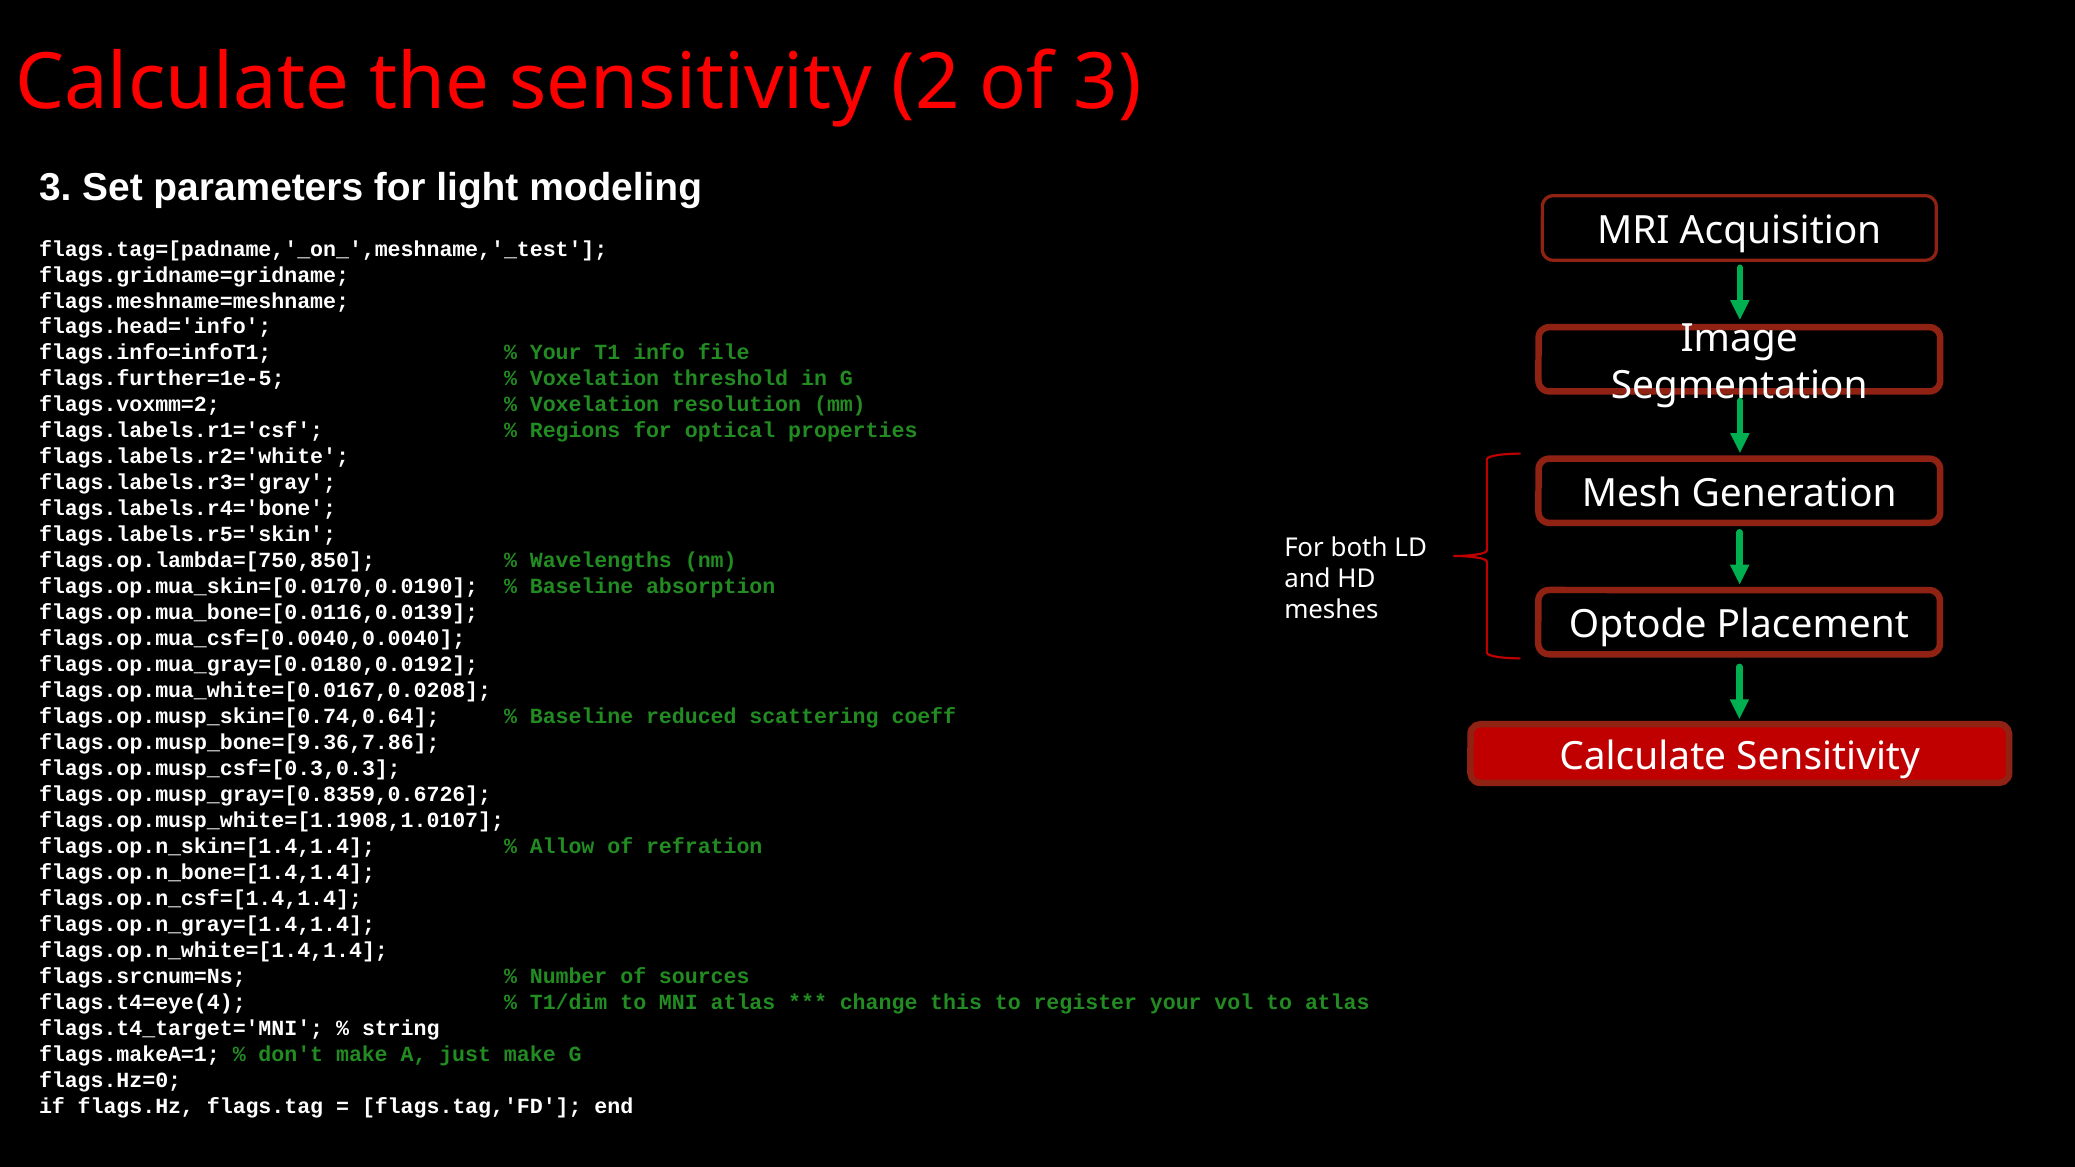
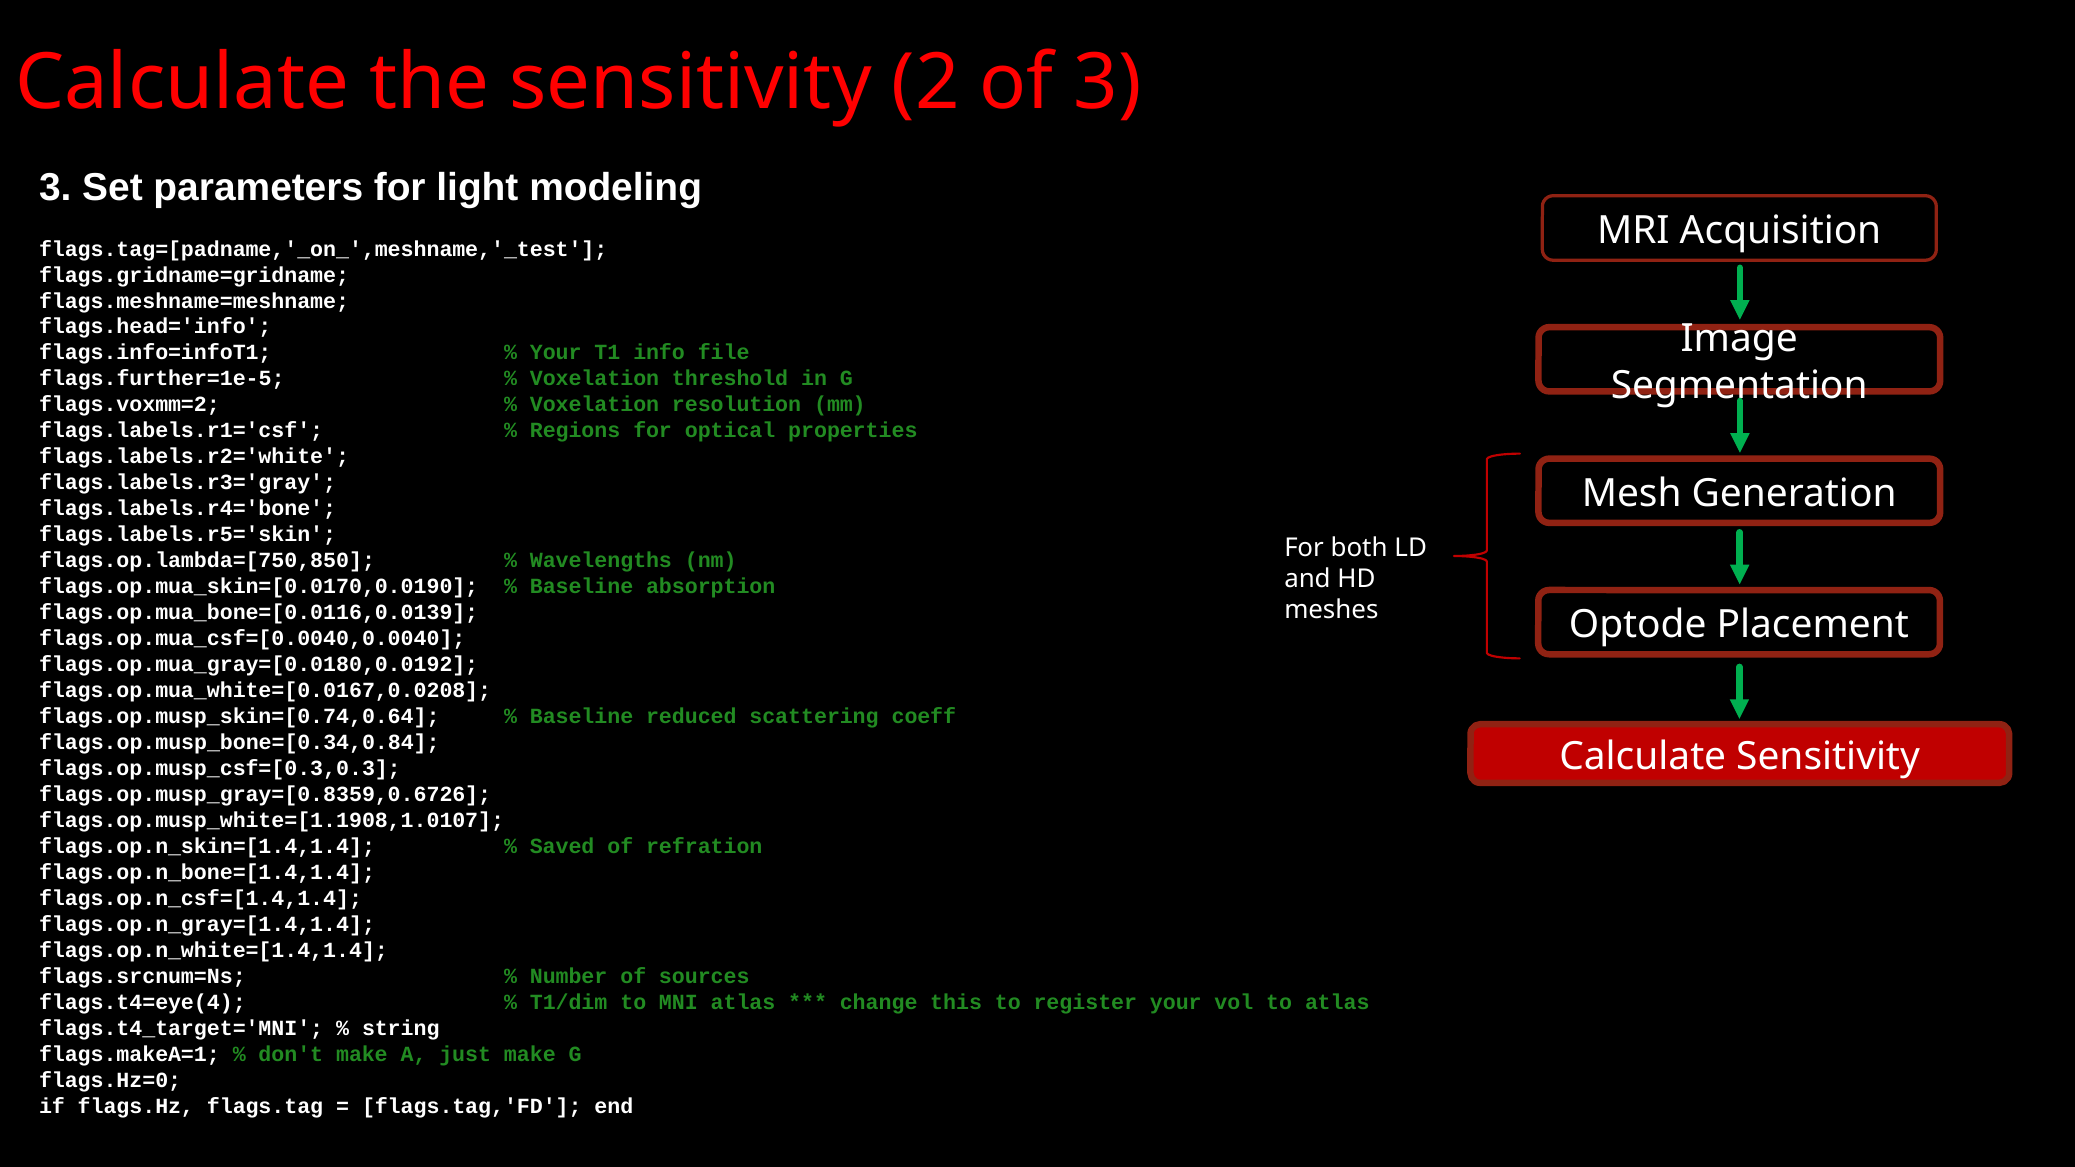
flags.op.musp_bone=[9.36,7.86: flags.op.musp_bone=[9.36,7.86 -> flags.op.musp_bone=[0.34,0.84
Allow: Allow -> Saved
